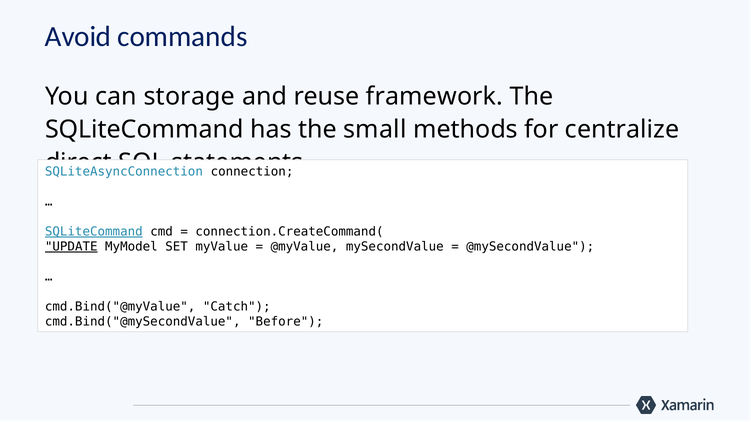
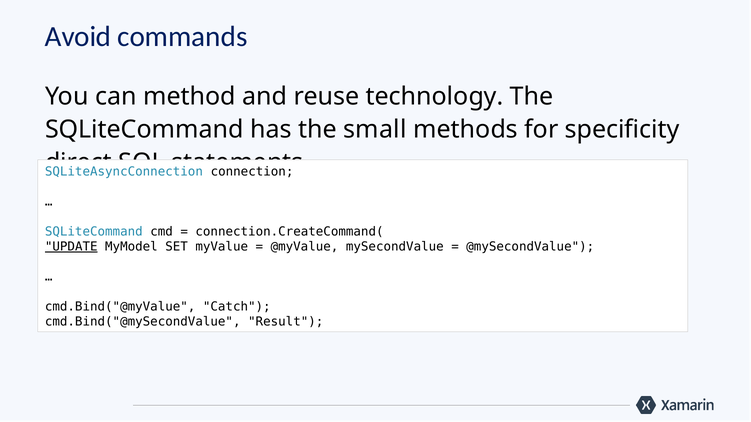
storage: storage -> method
framework: framework -> technology
centralize: centralize -> specificity
SQLiteCommand at (94, 232) underline: present -> none
Before: Before -> Result
